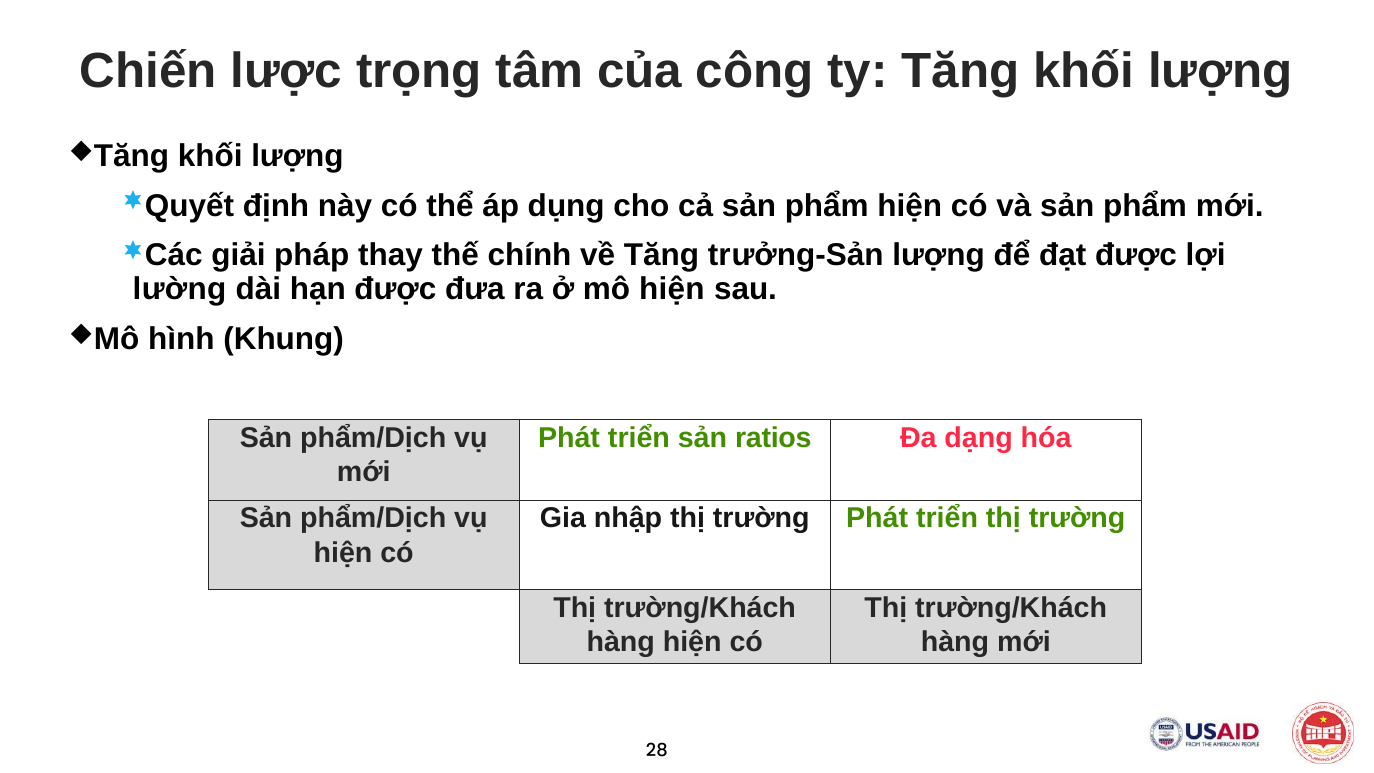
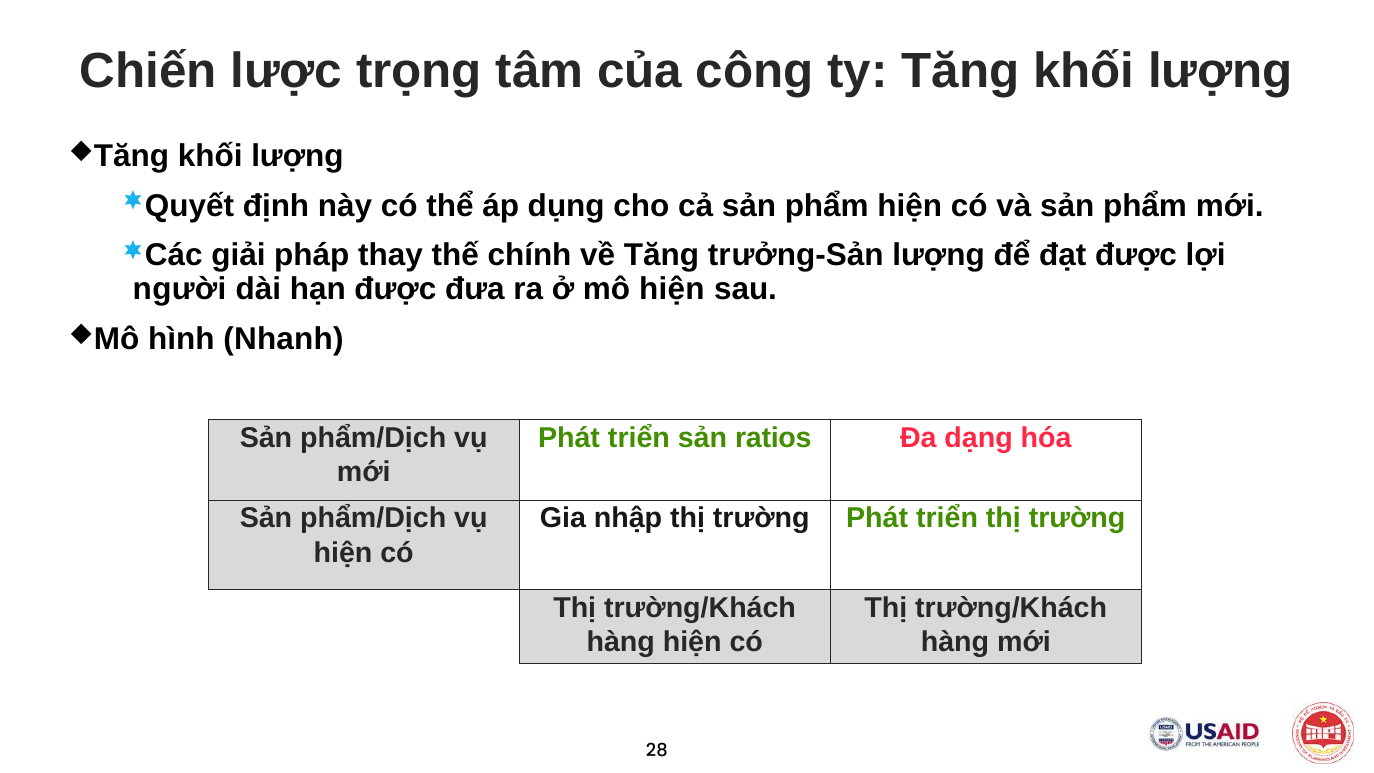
lường: lường -> người
Khung: Khung -> Nhanh
